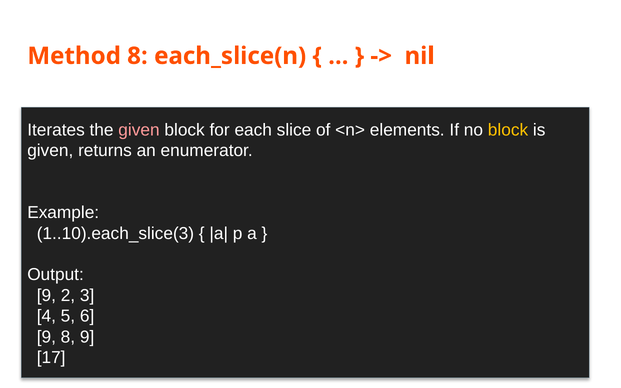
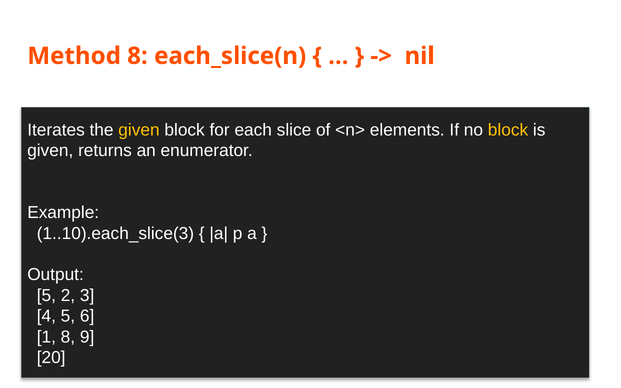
given at (139, 130) colour: pink -> yellow
9 at (46, 296): 9 -> 5
9 at (46, 337): 9 -> 1
17: 17 -> 20
